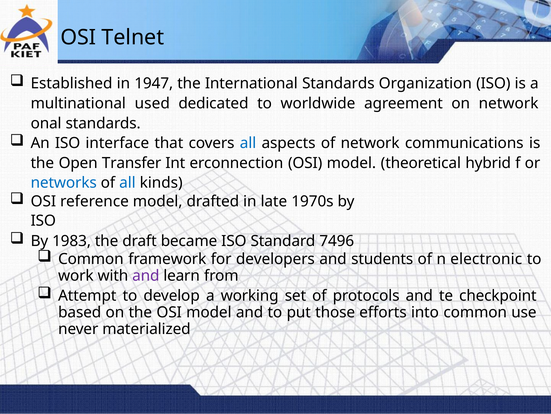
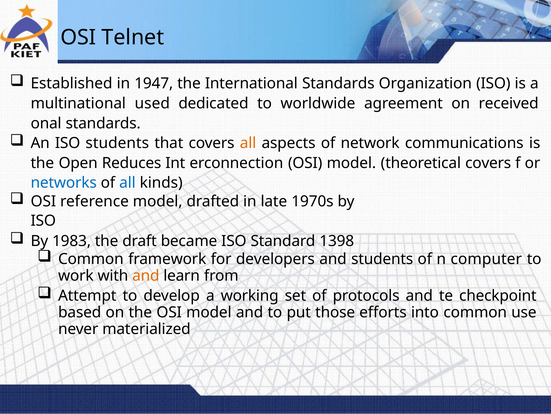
on network: network -> received
ISO interface: interface -> students
all at (248, 143) colour: blue -> orange
Transfer: Transfer -> Reduces
theoretical hybrid: hybrid -> covers
7496: 7496 -> 1398
electronic: electronic -> computer
and at (146, 275) colour: purple -> orange
